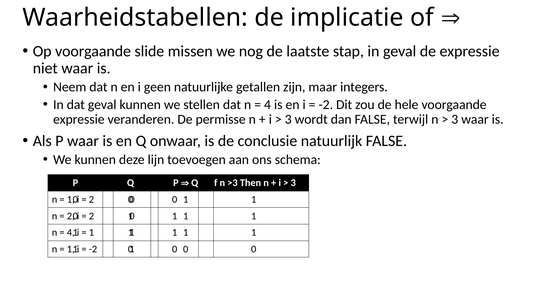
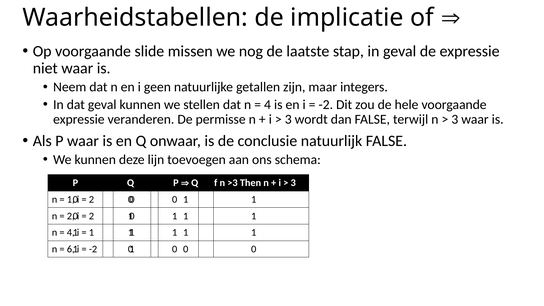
1 at (71, 249): 1 -> 6
